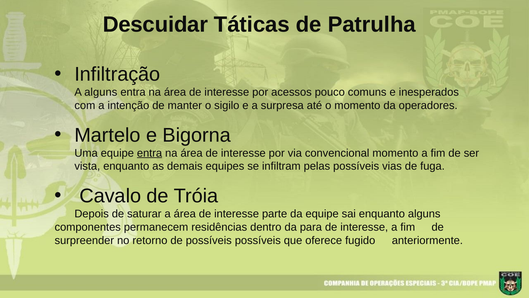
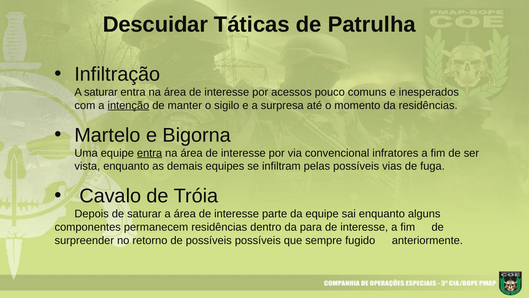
A alguns: alguns -> saturar
intenção underline: none -> present
da operadores: operadores -> residências
convencional momento: momento -> infratores
oferece: oferece -> sempre
